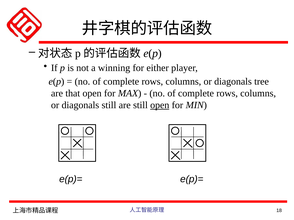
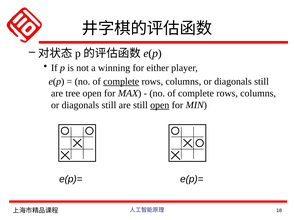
complete at (121, 82) underline: none -> present
tree at (262, 82): tree -> still
that: that -> tree
